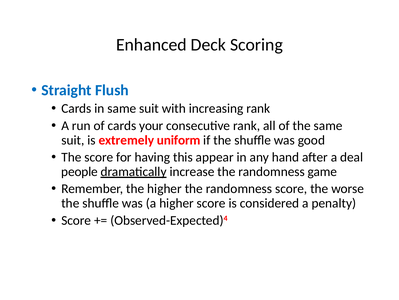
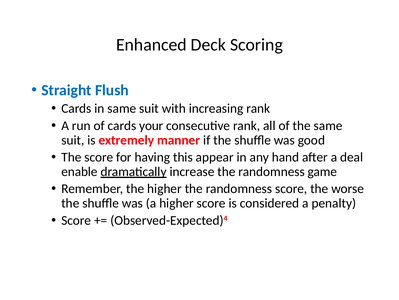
uniform: uniform -> manner
people: people -> enable
